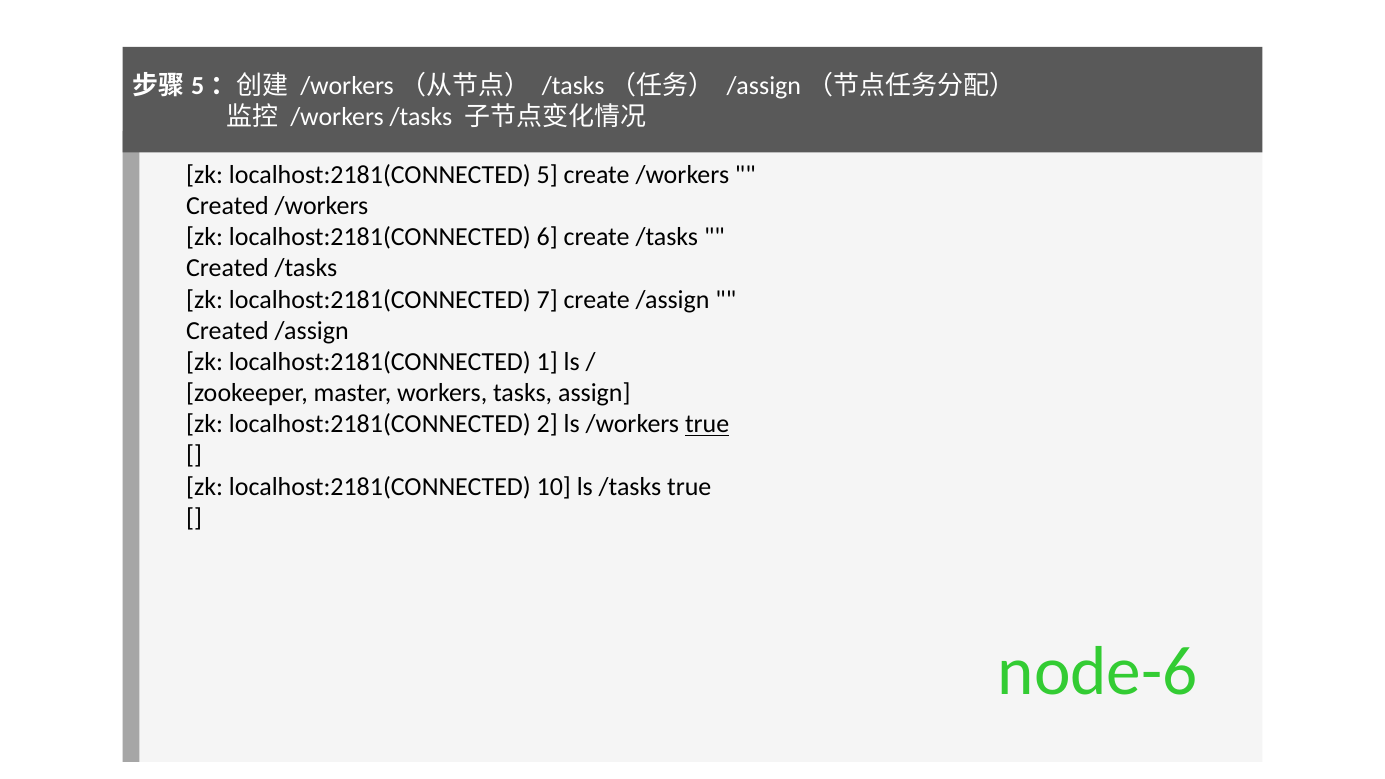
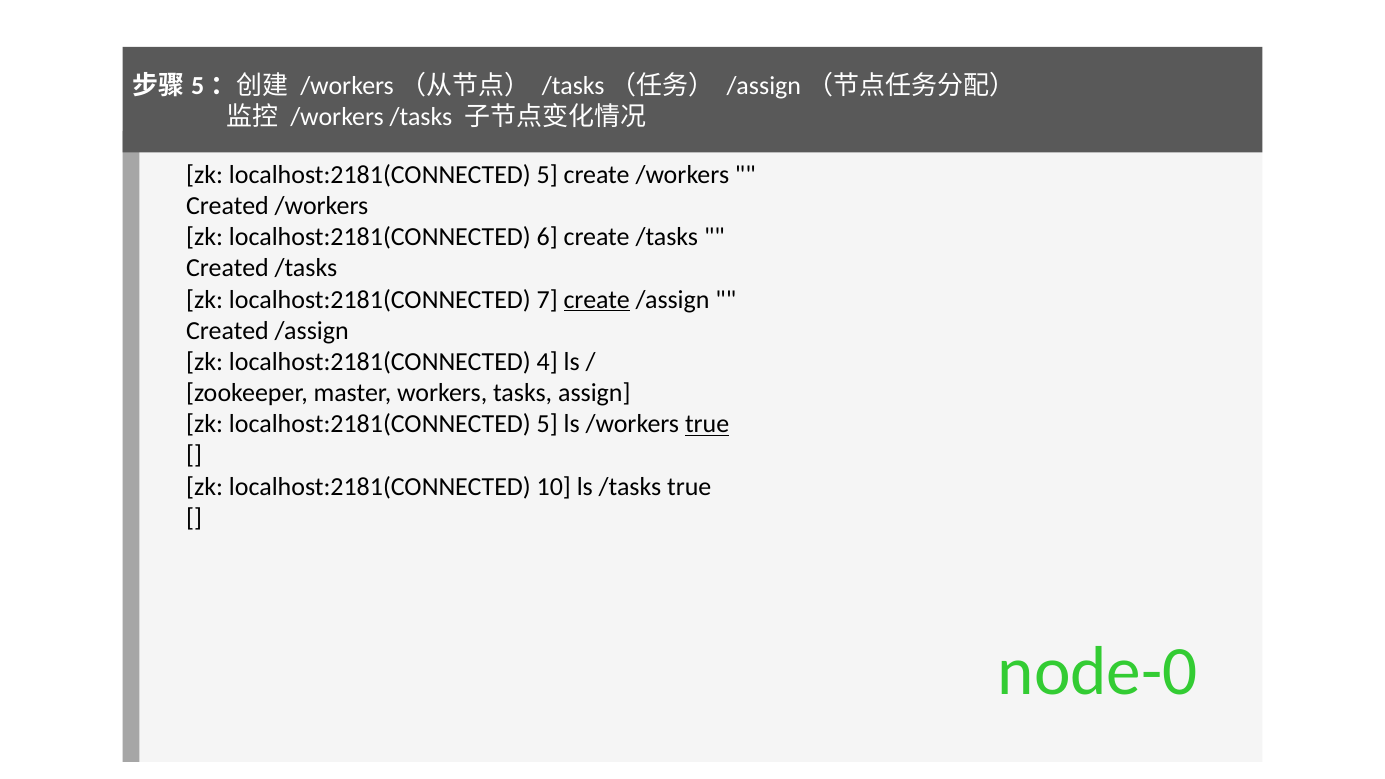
create at (597, 300) underline: none -> present
1: 1 -> 4
2 at (547, 424): 2 -> 5
node-6: node-6 -> node-0
